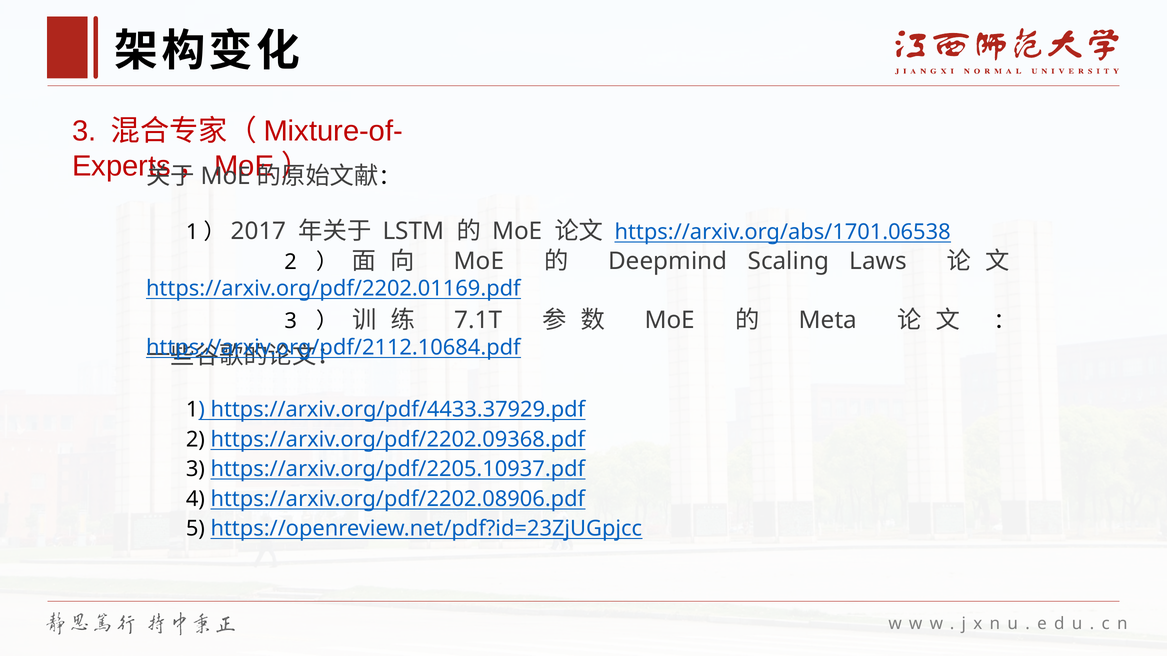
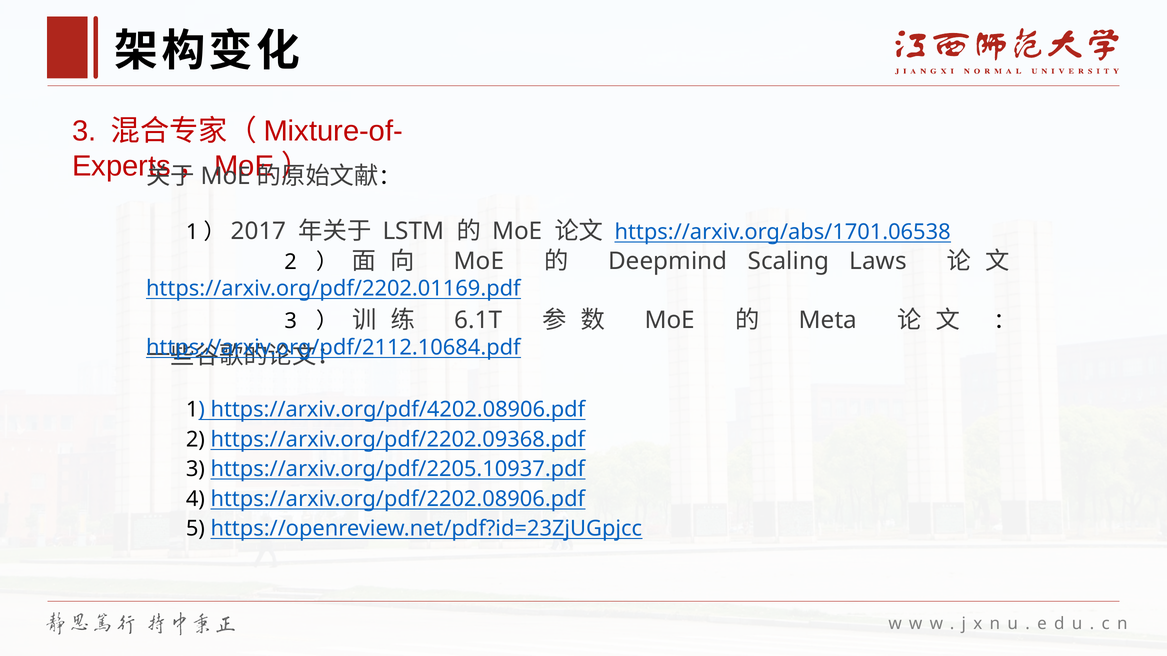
7.1T: 7.1T -> 6.1T
https://arxiv.org/pdf/4433.37929.pdf: https://arxiv.org/pdf/4433.37929.pdf -> https://arxiv.org/pdf/4202.08906.pdf
